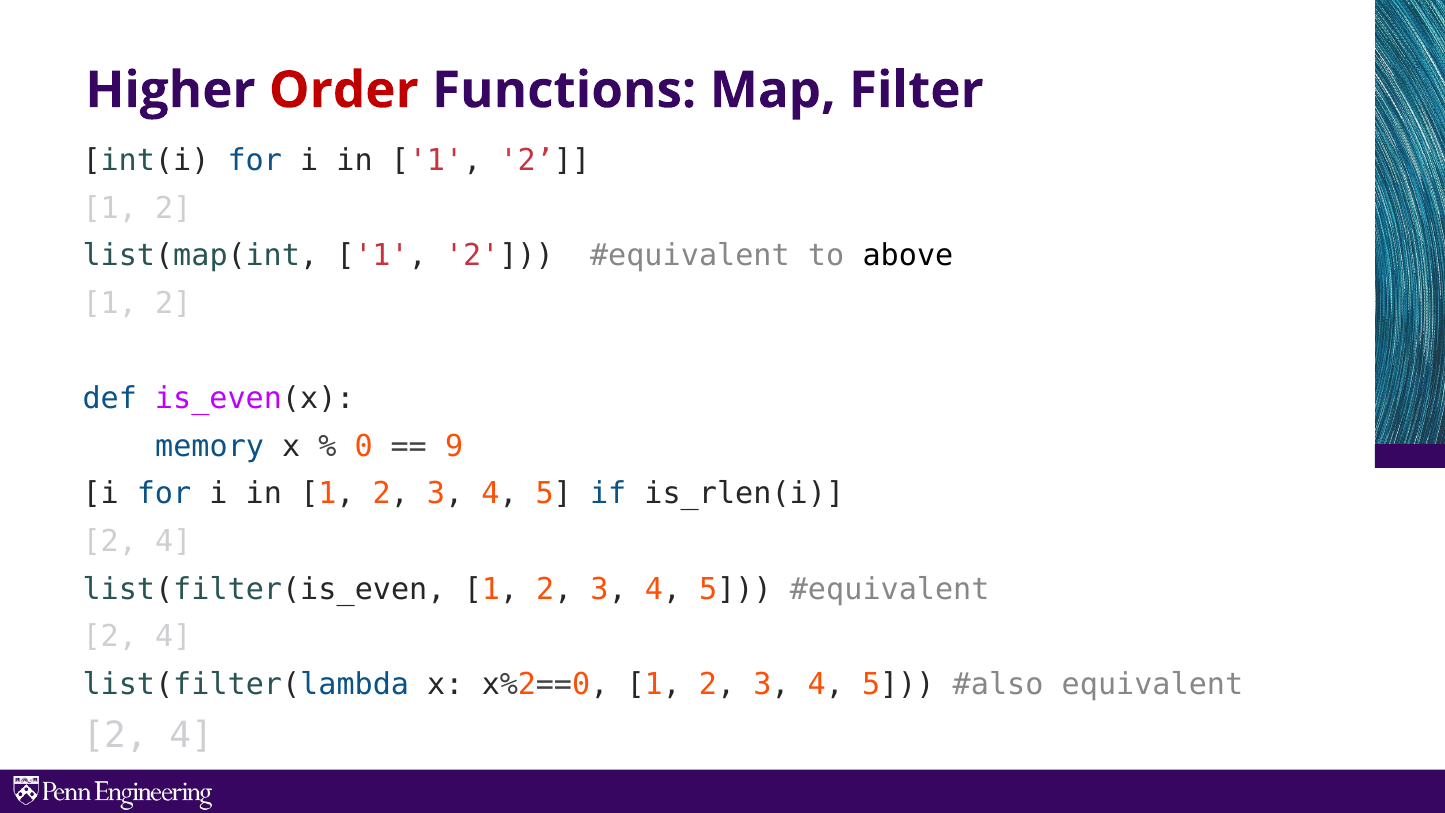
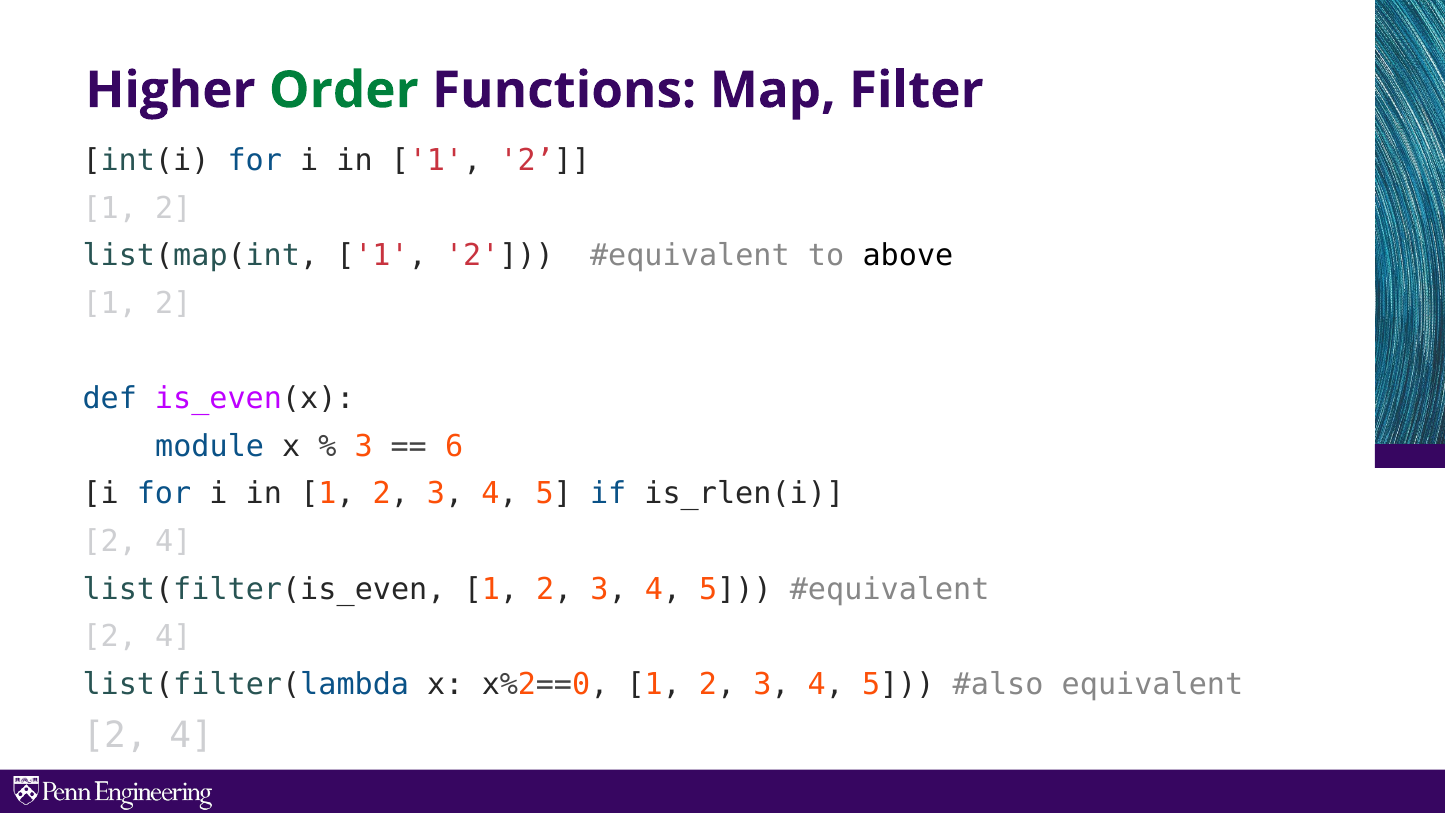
Order colour: red -> green
memory: memory -> module
0 at (364, 446): 0 -> 3
9: 9 -> 6
